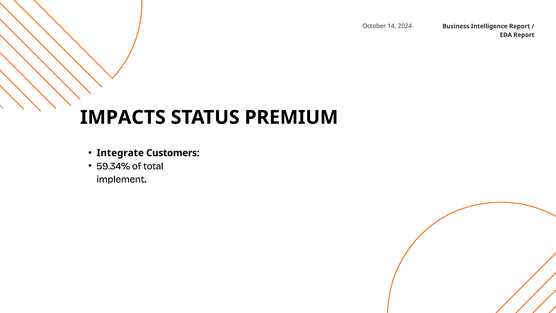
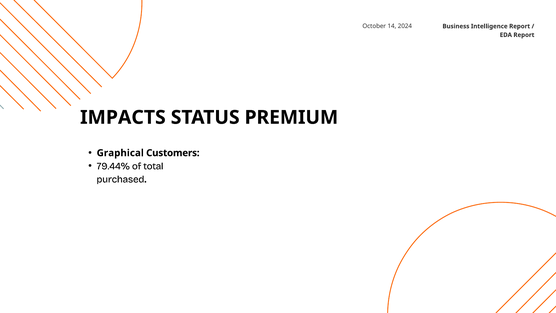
Integrate: Integrate -> Graphical
59.34%: 59.34% -> 79.44%
implement: implement -> purchased
